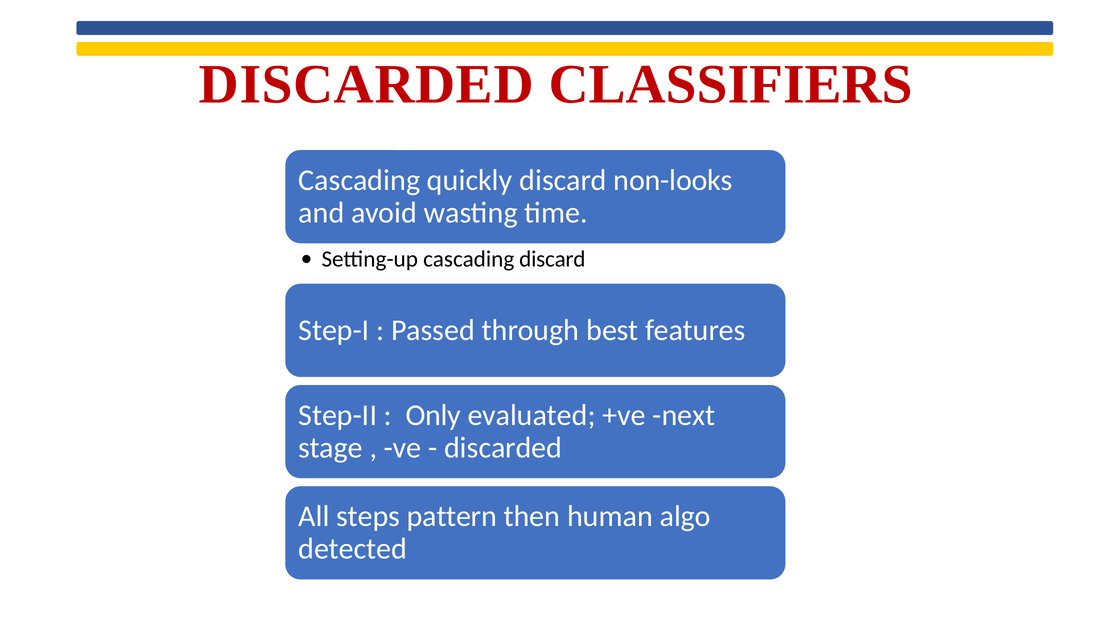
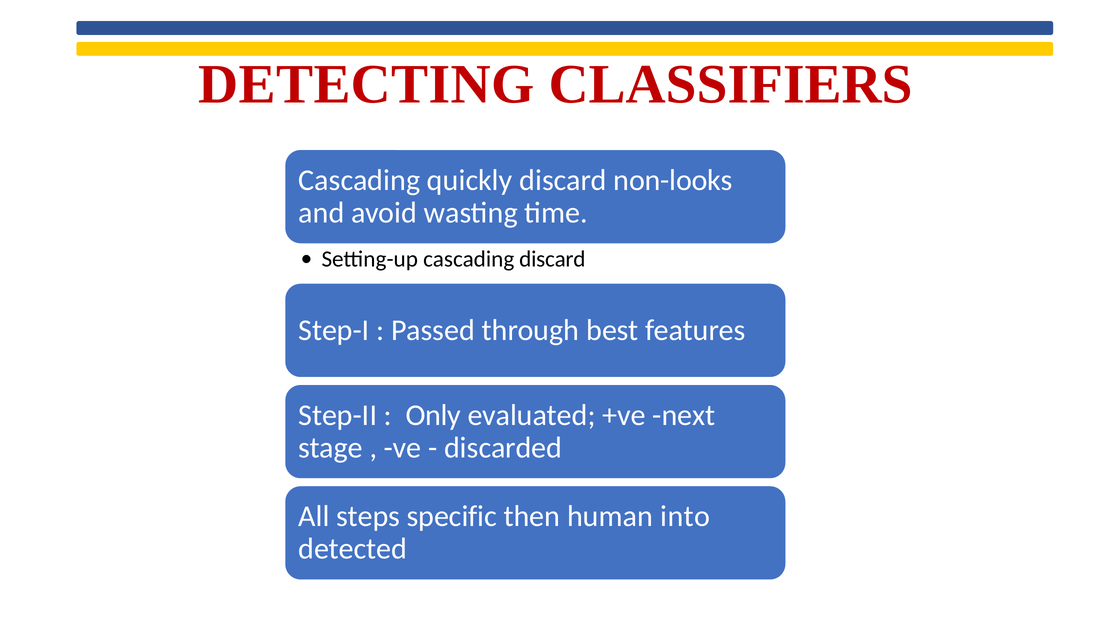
DISCARDED at (366, 84): DISCARDED -> DETECTING
pattern: pattern -> specific
algo: algo -> into
